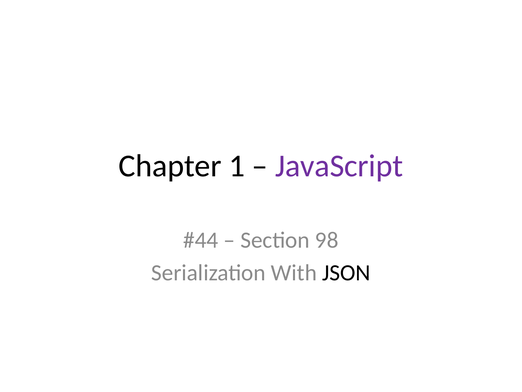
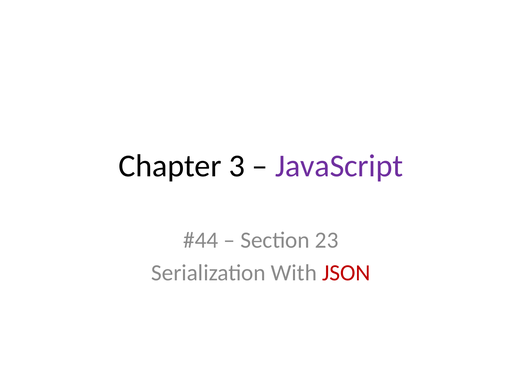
1: 1 -> 3
98: 98 -> 23
JSON colour: black -> red
